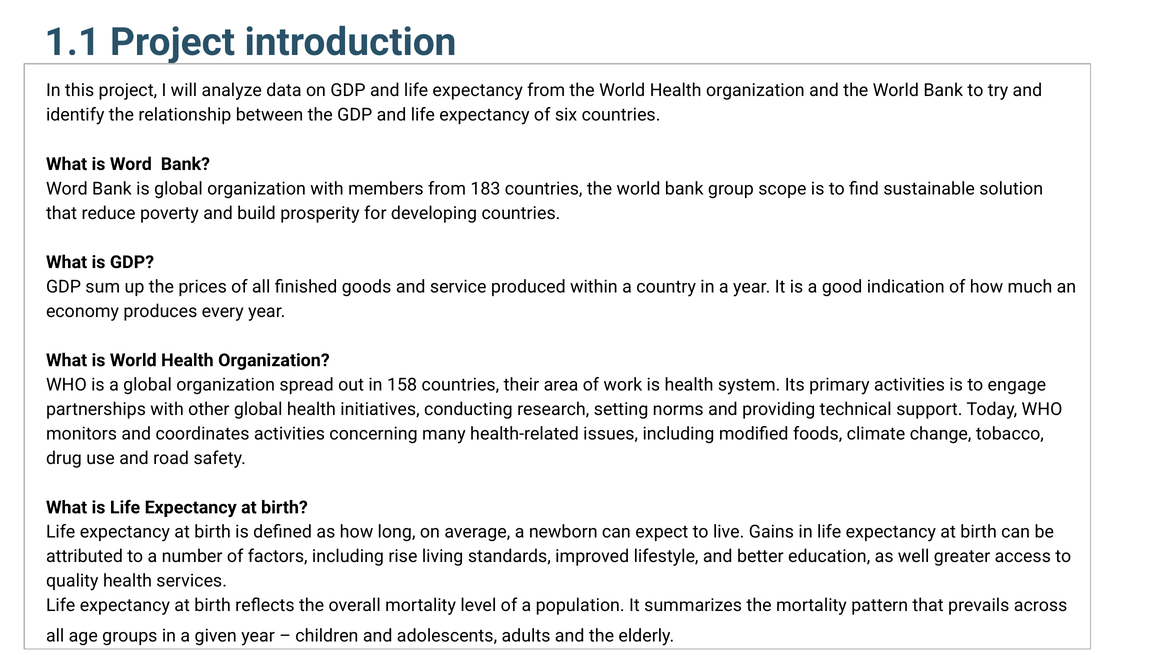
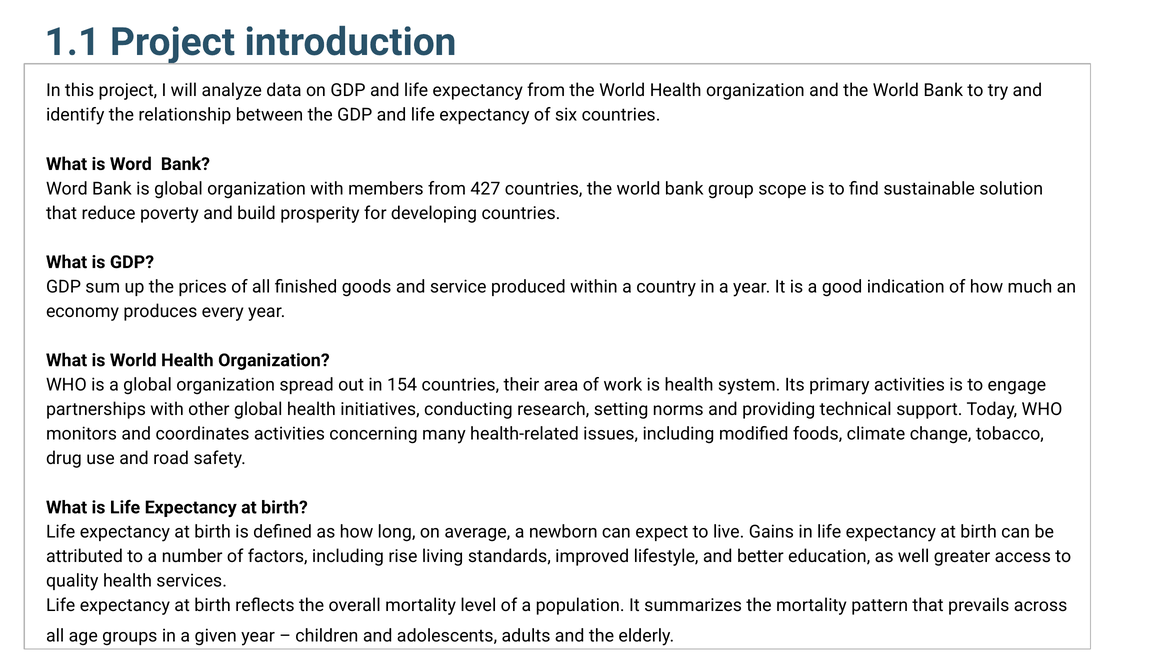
183: 183 -> 427
158: 158 -> 154
